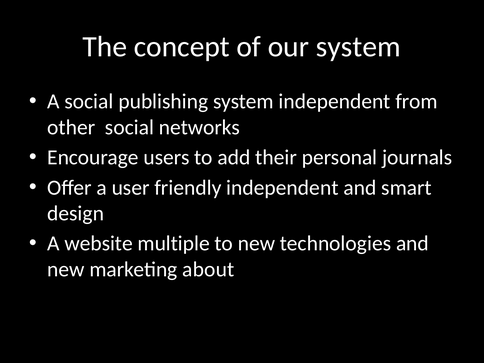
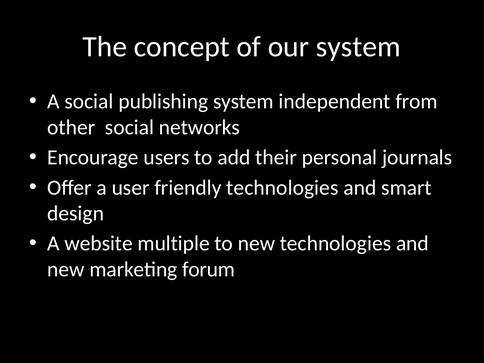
friendly independent: independent -> technologies
about: about -> forum
